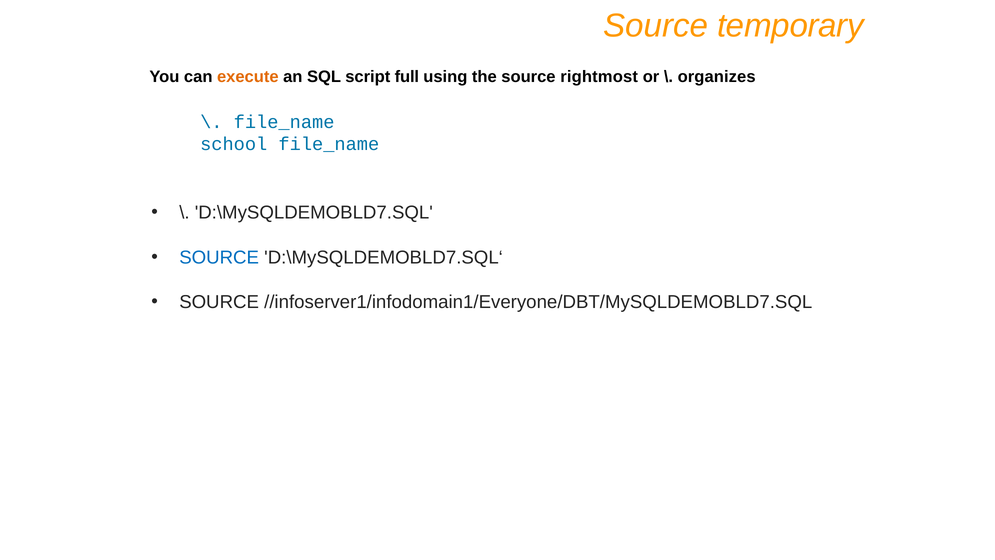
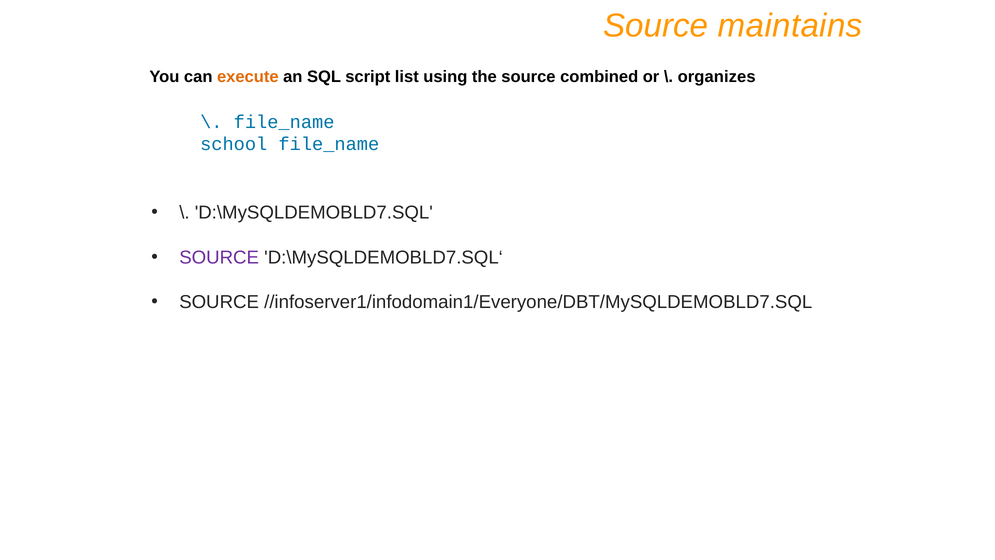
temporary: temporary -> maintains
full: full -> list
rightmost: rightmost -> combined
SOURCE at (219, 257) colour: blue -> purple
